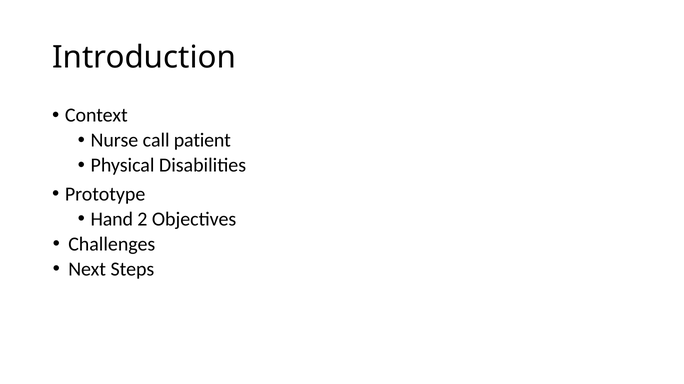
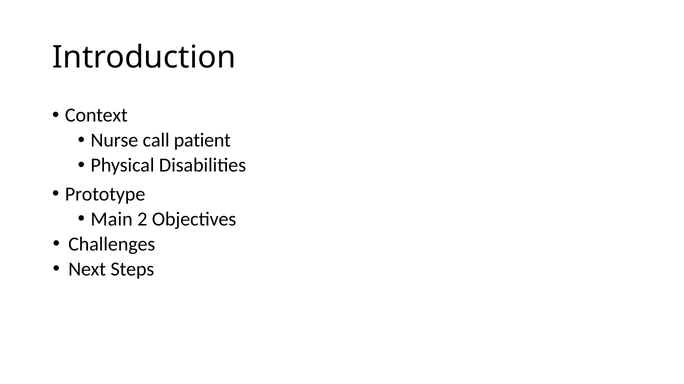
Hand: Hand -> Main
